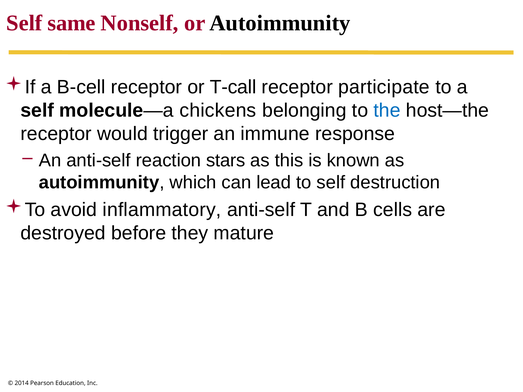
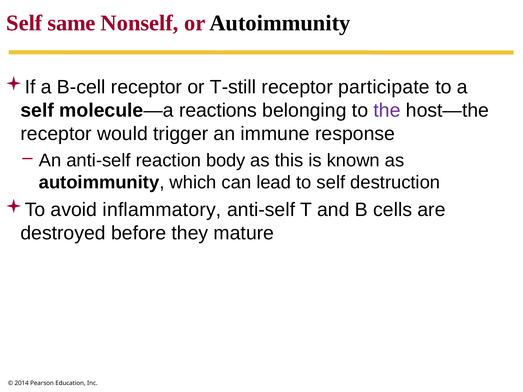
T-call: T-call -> T-still
chickens: chickens -> reactions
the colour: blue -> purple
stars: stars -> body
